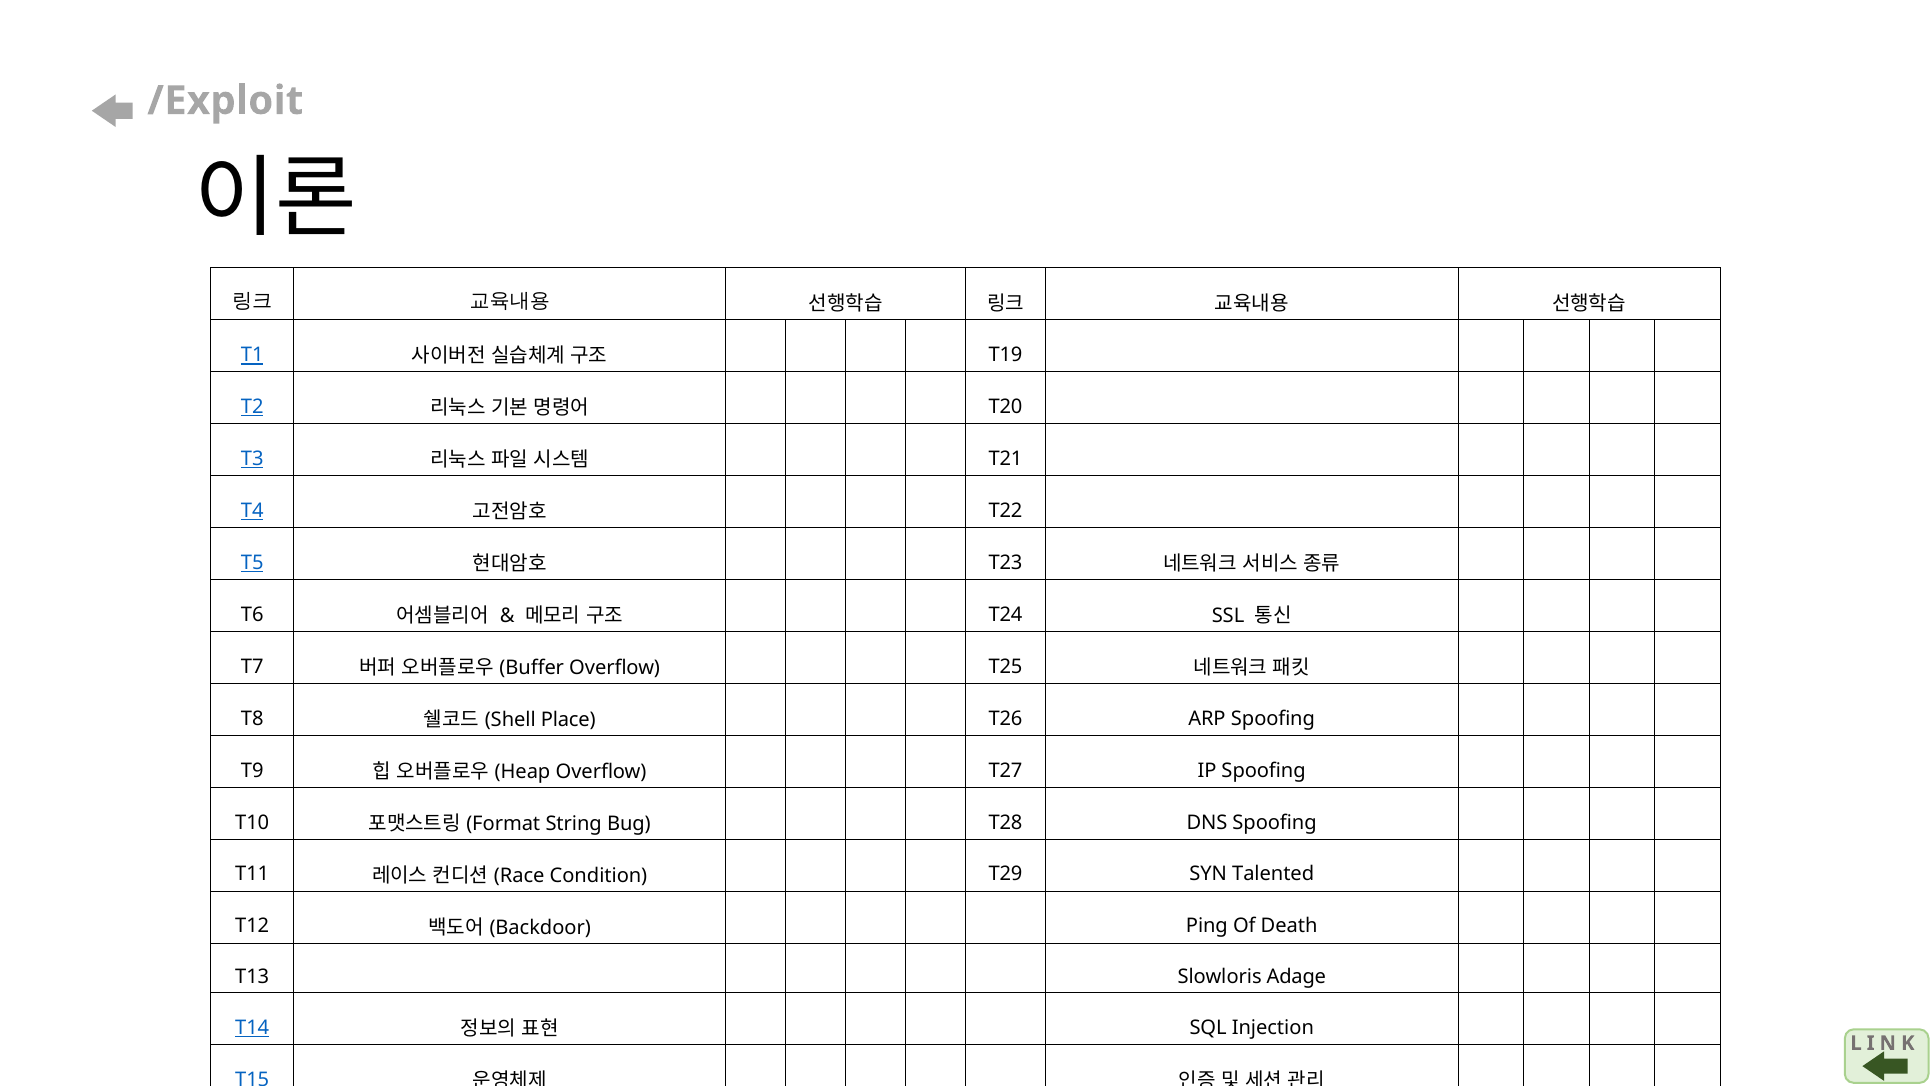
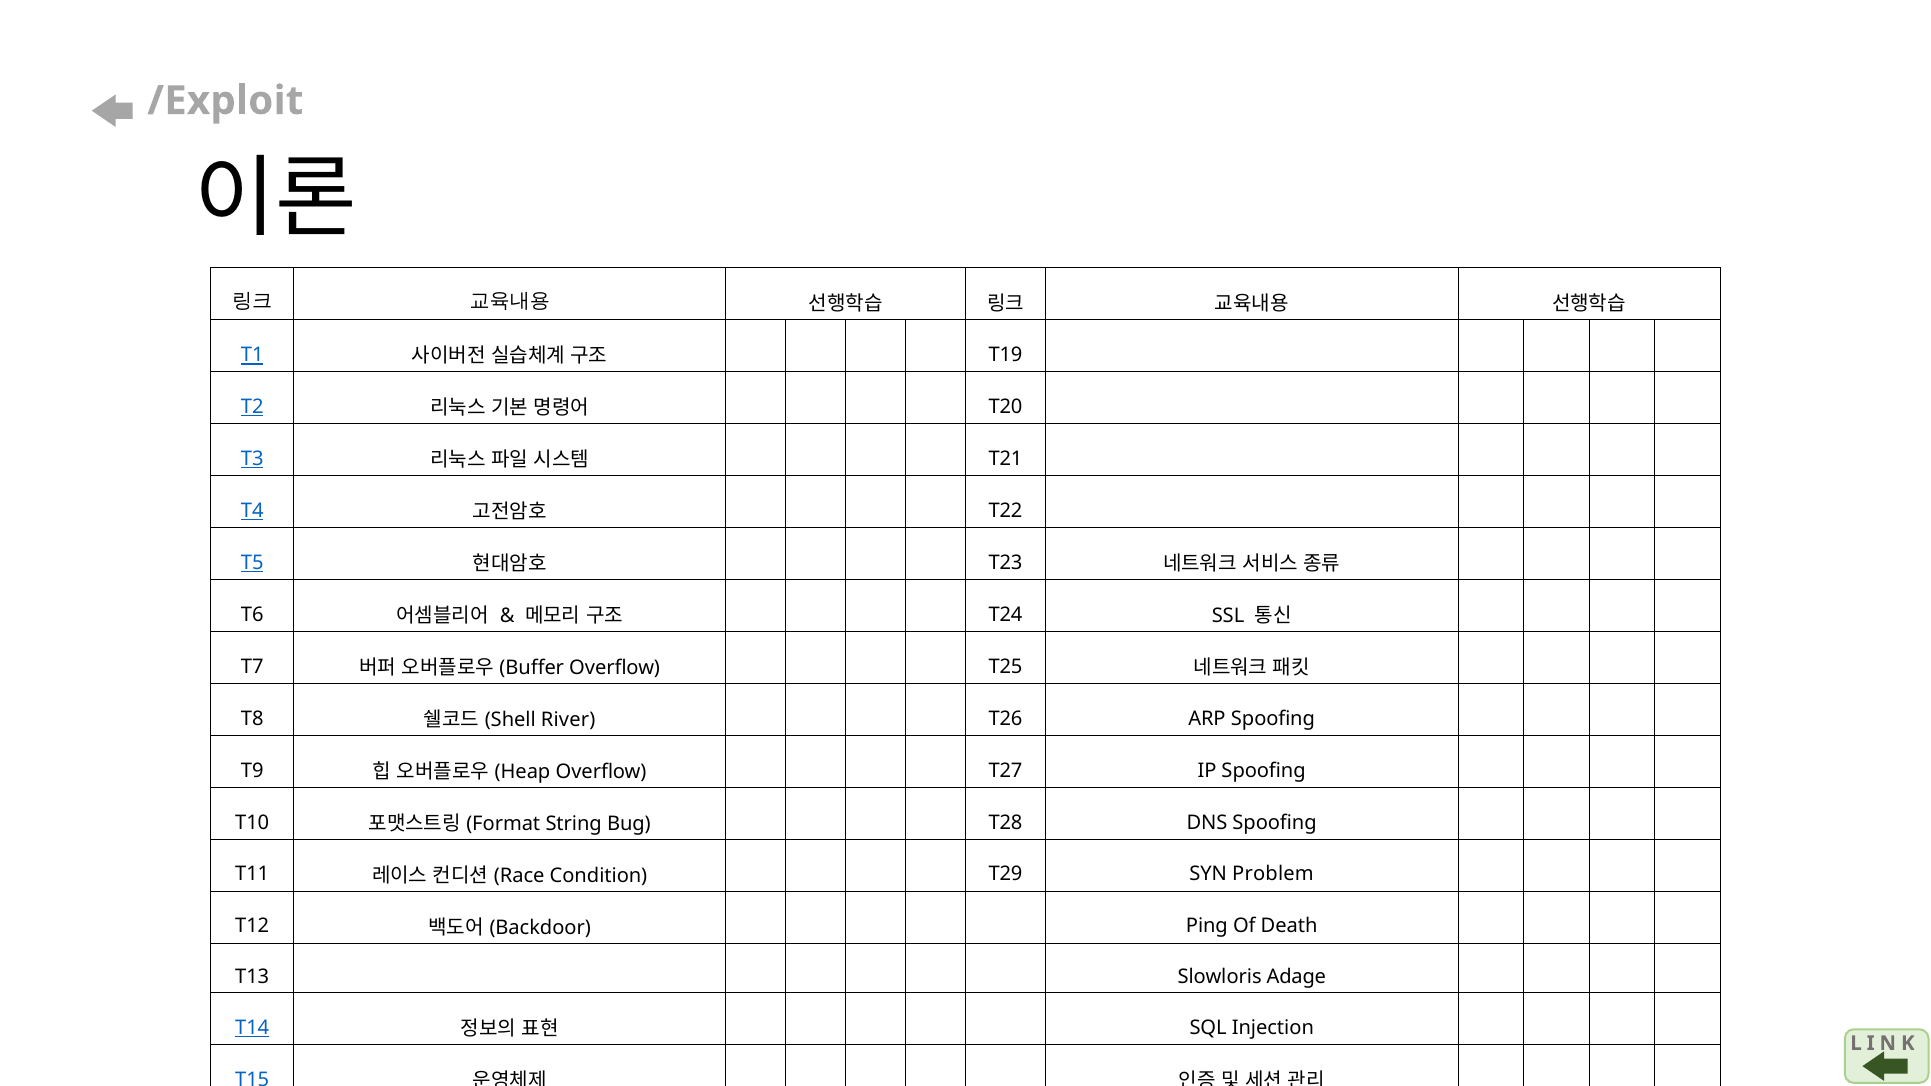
Place: Place -> River
Talented: Talented -> Problem
